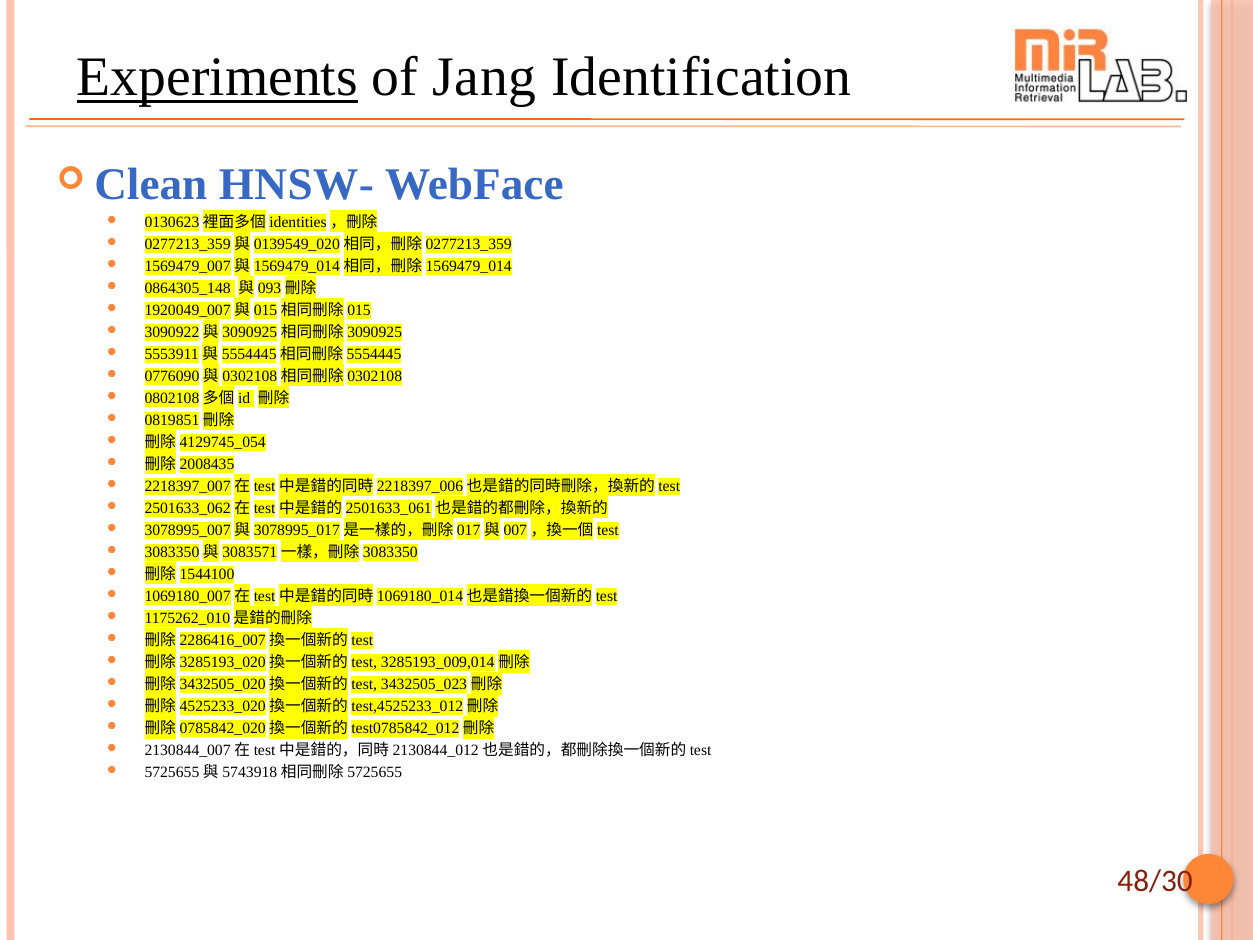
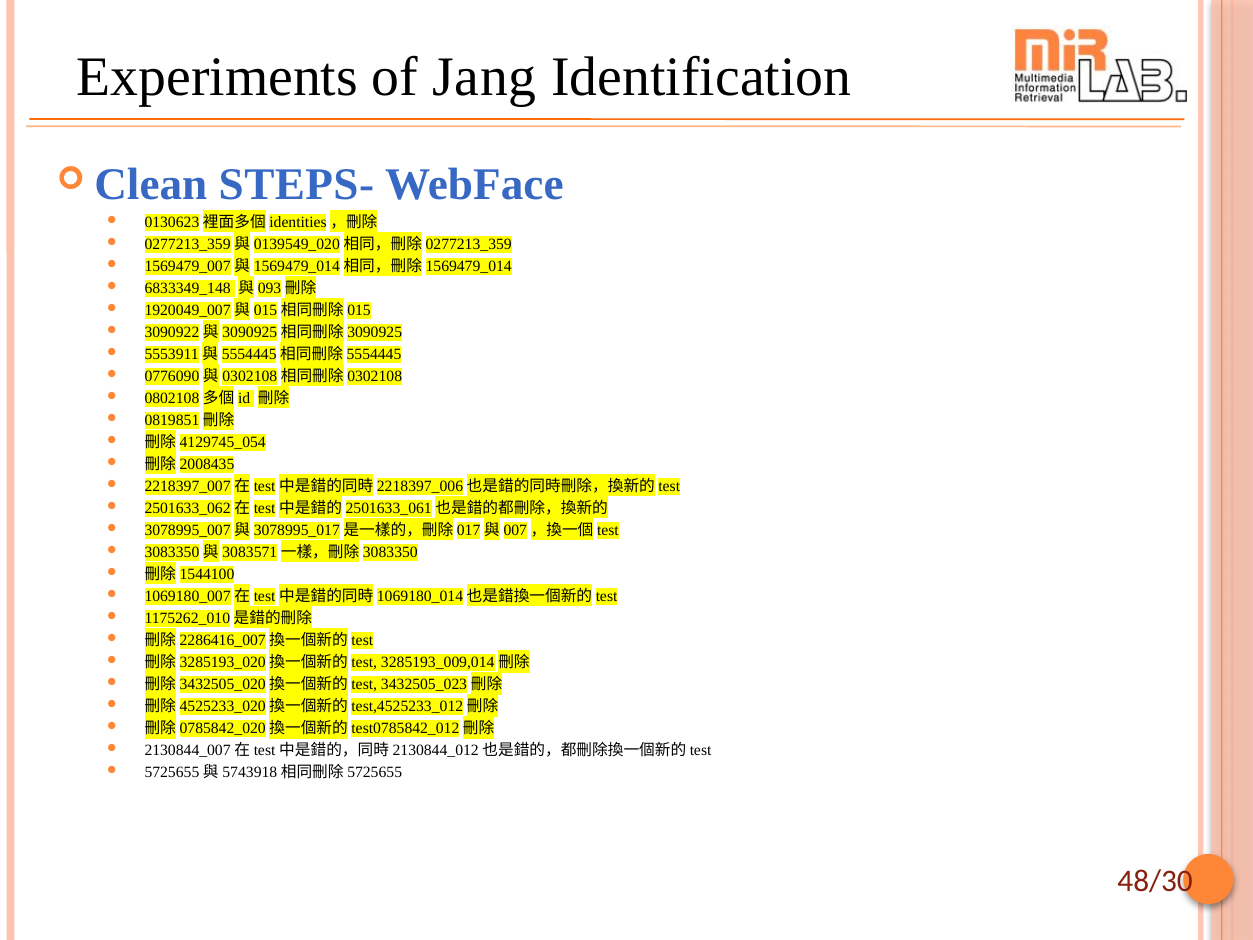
Experiments underline: present -> none
HNSW-: HNSW- -> STEPS-
0864305_148: 0864305_148 -> 6833349_148
